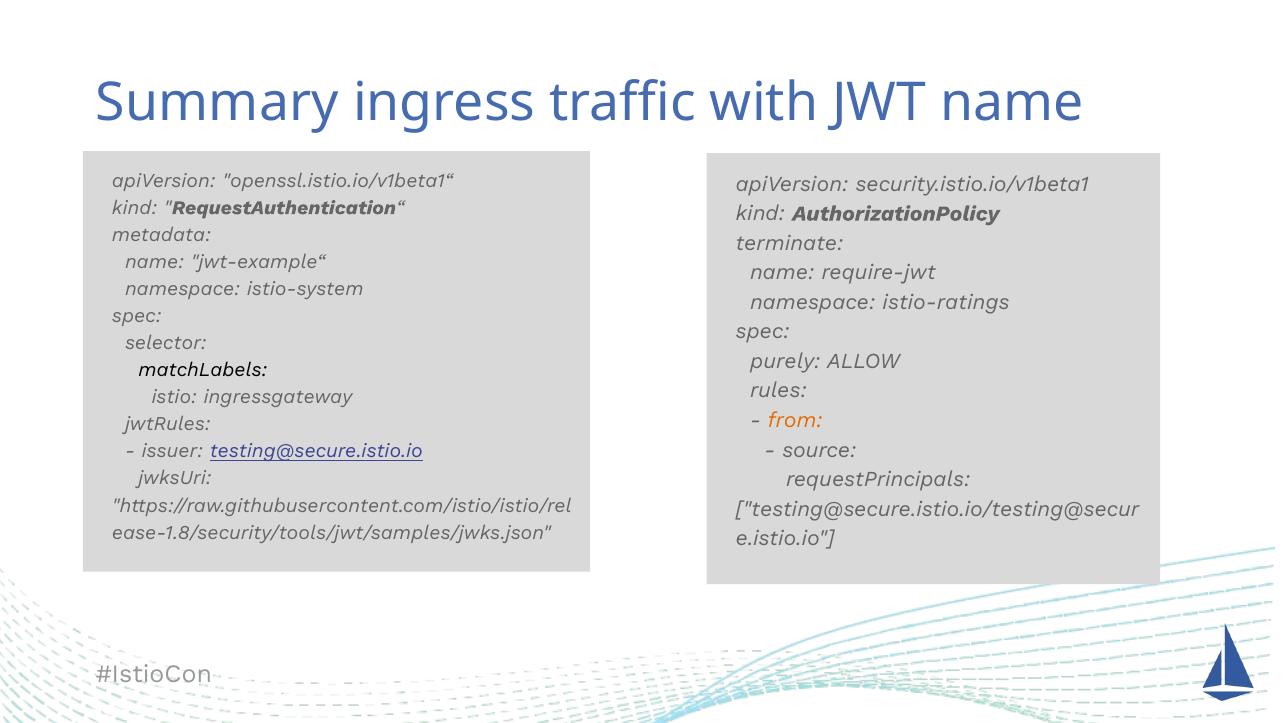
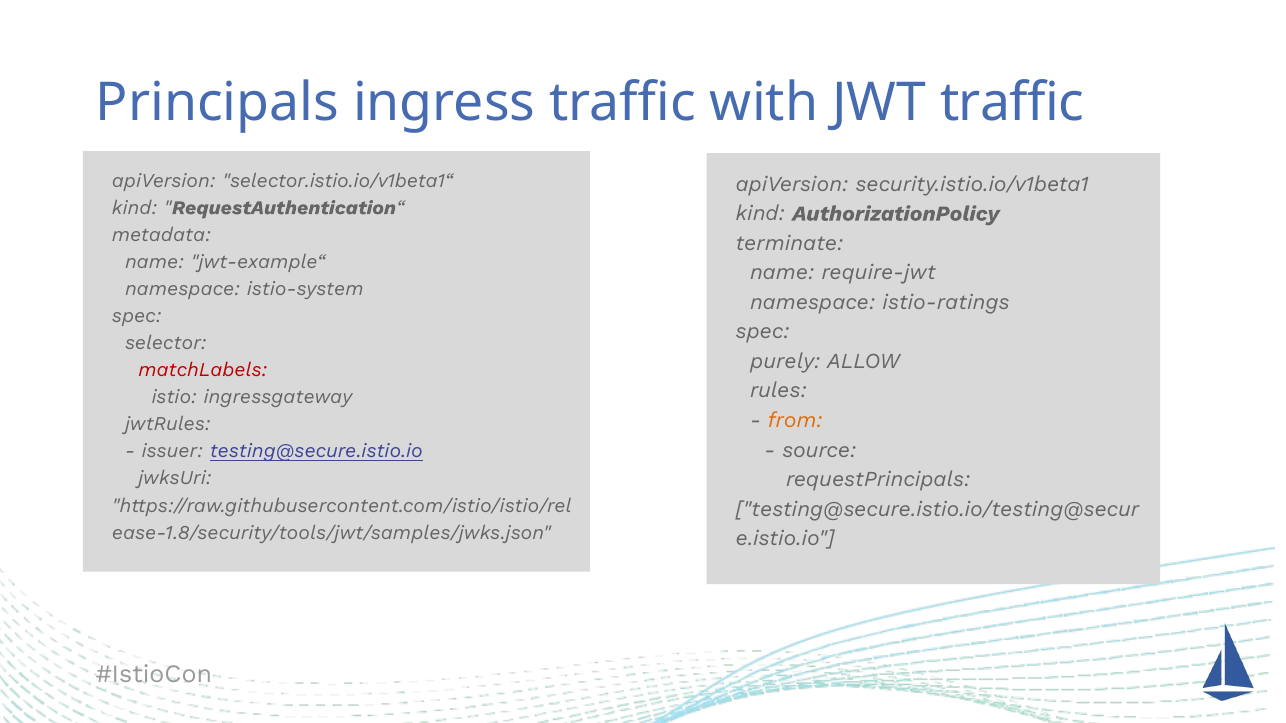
Summary: Summary -> Principals
JWT name: name -> traffic
openssl.istio.io/v1beta1“: openssl.istio.io/v1beta1“ -> selector.istio.io/v1beta1“
matchLabels colour: black -> red
